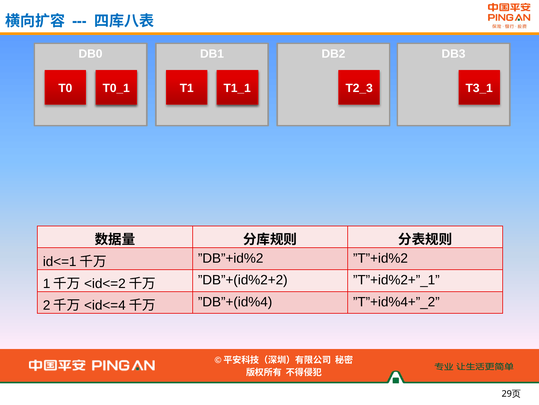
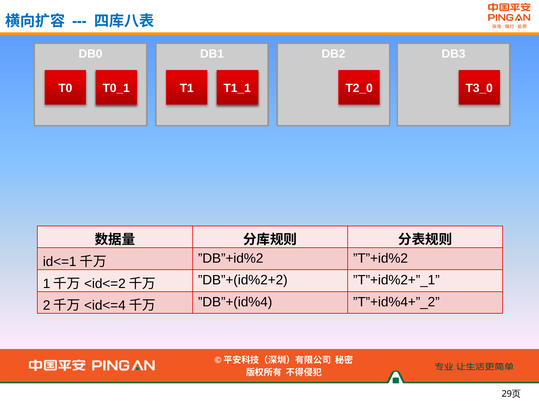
T2_3: T2_3 -> T2_0
T3_1: T3_1 -> T3_0
